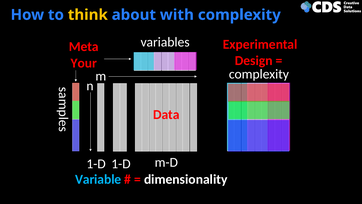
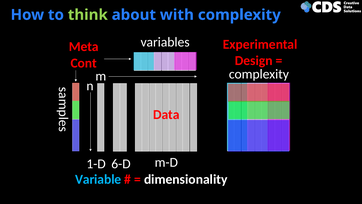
think colour: yellow -> light green
Your: Your -> Cont
1-D 1-D: 1-D -> 6-D
